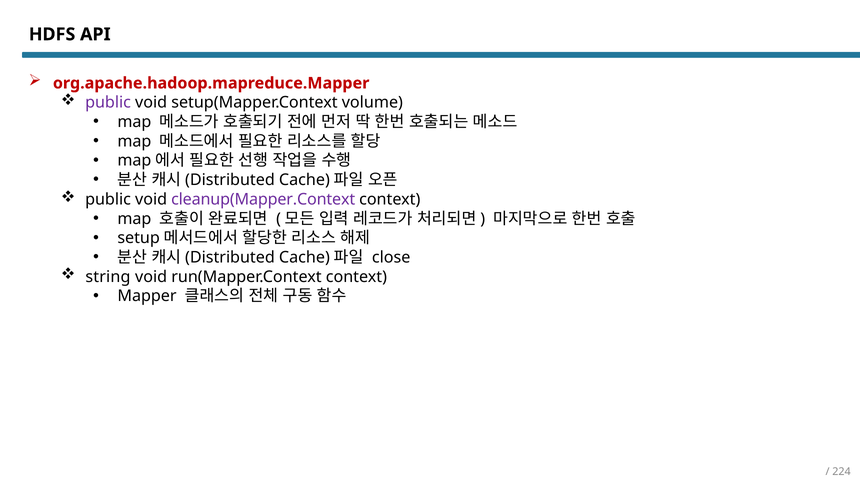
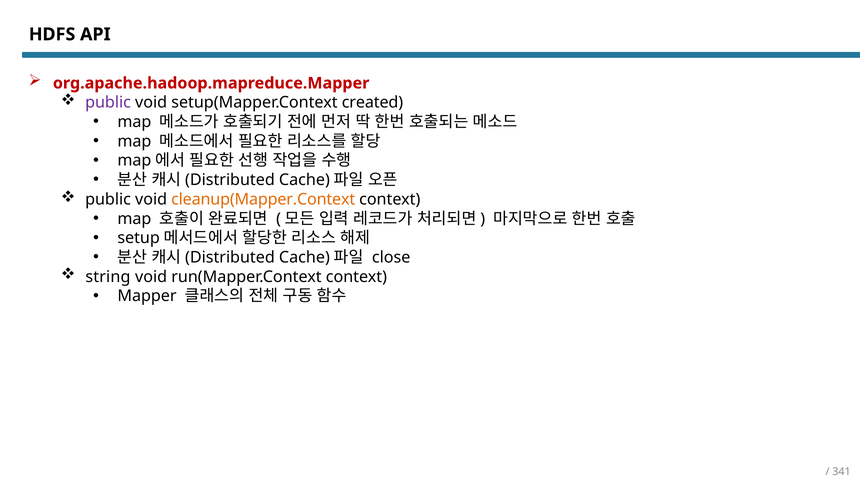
volume: volume -> created
cleanup(Mapper.Context colour: purple -> orange
224: 224 -> 341
